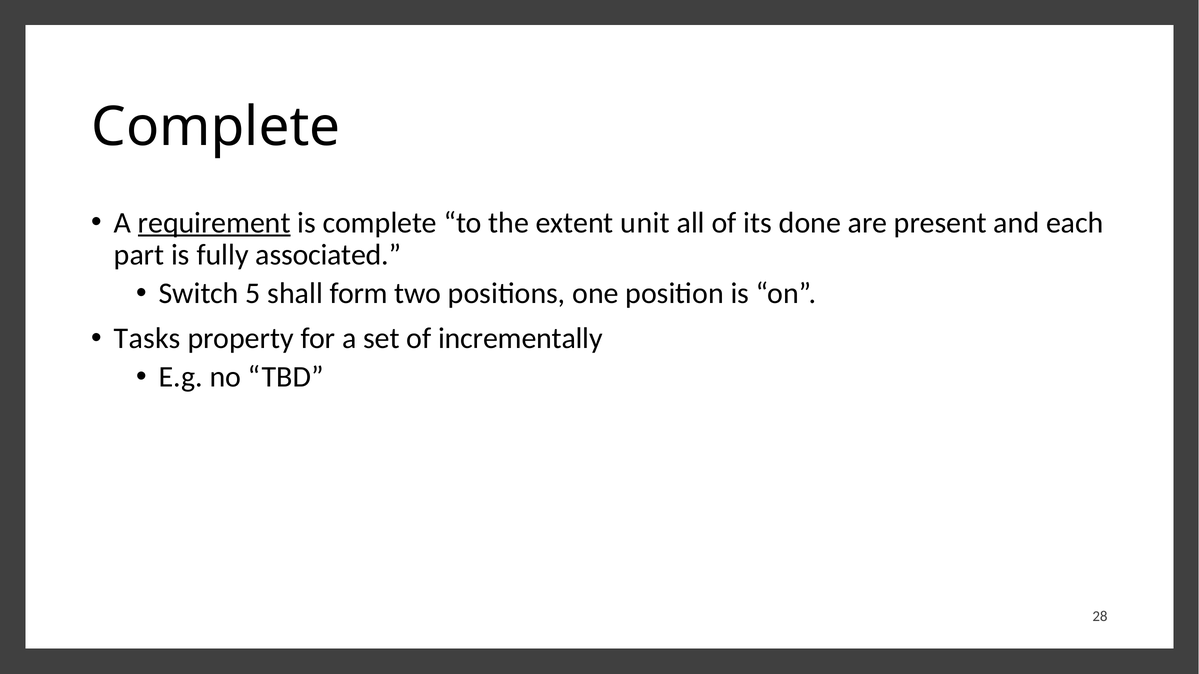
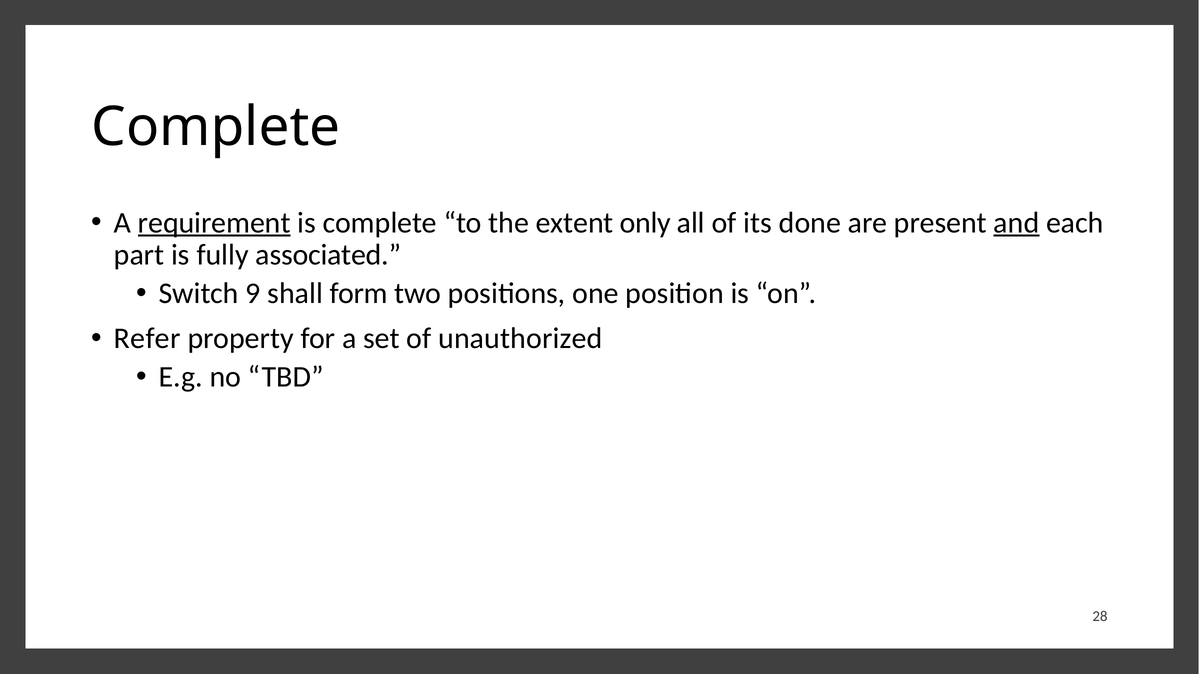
unit: unit -> only
and underline: none -> present
5: 5 -> 9
Tasks: Tasks -> Refer
incrementally: incrementally -> unauthorized
